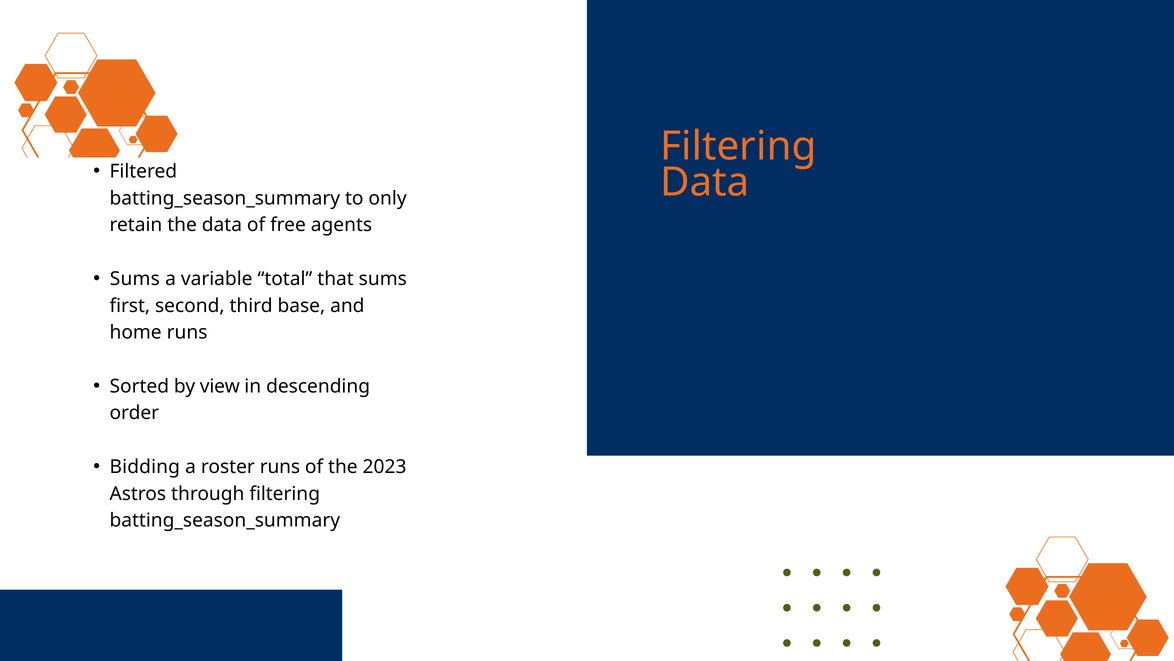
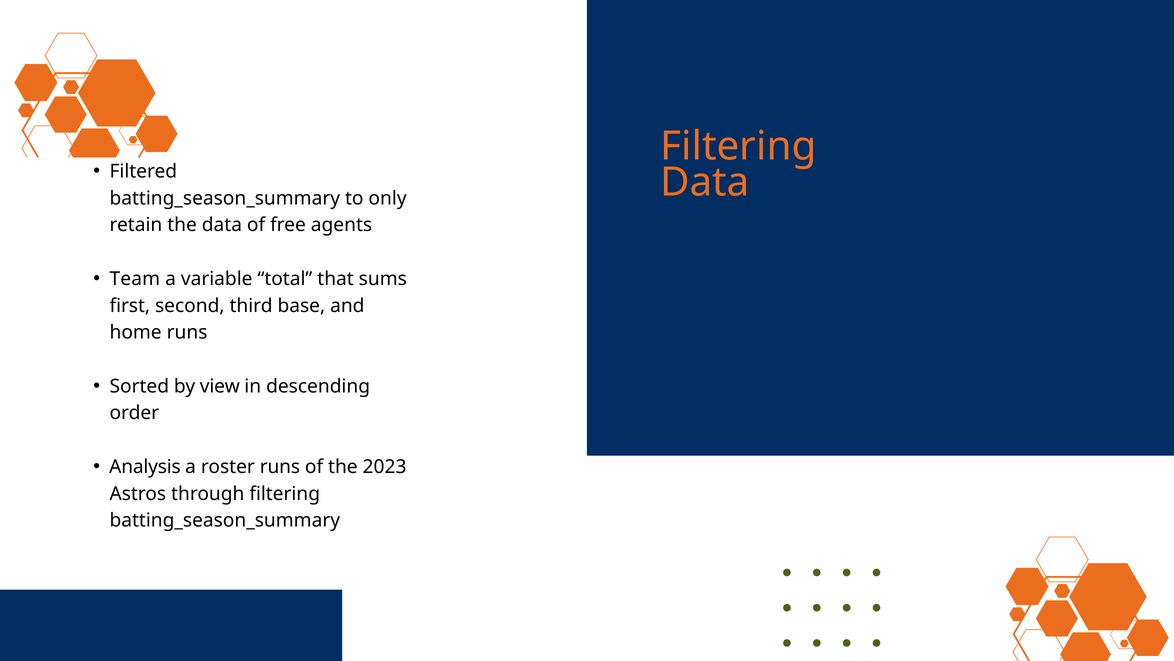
Sums at (135, 279): Sums -> Team
Bidding: Bidding -> Analysis
